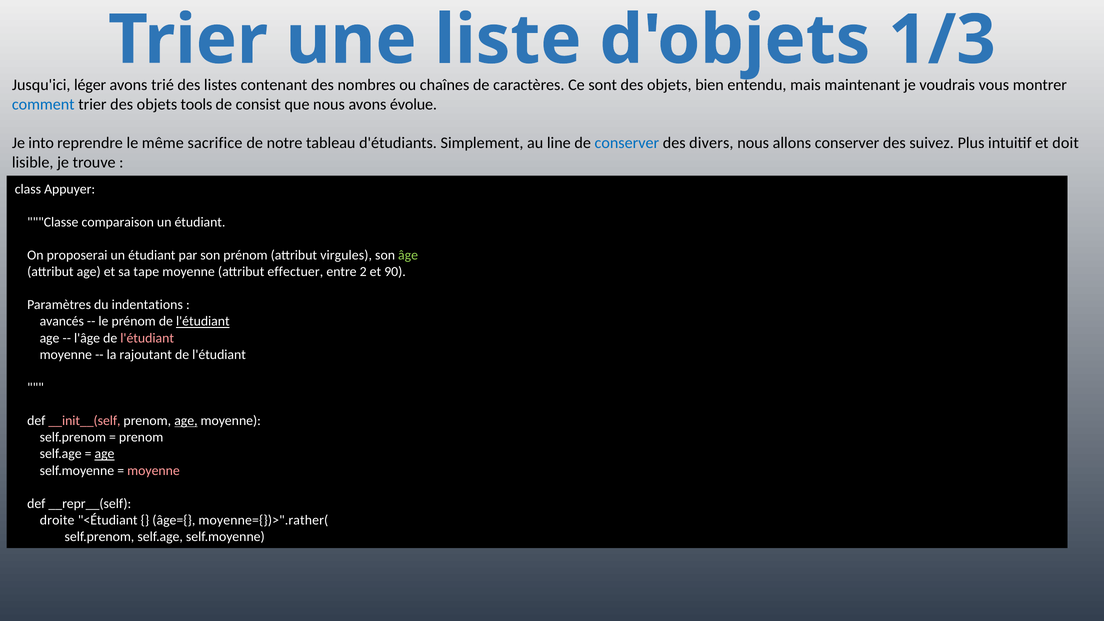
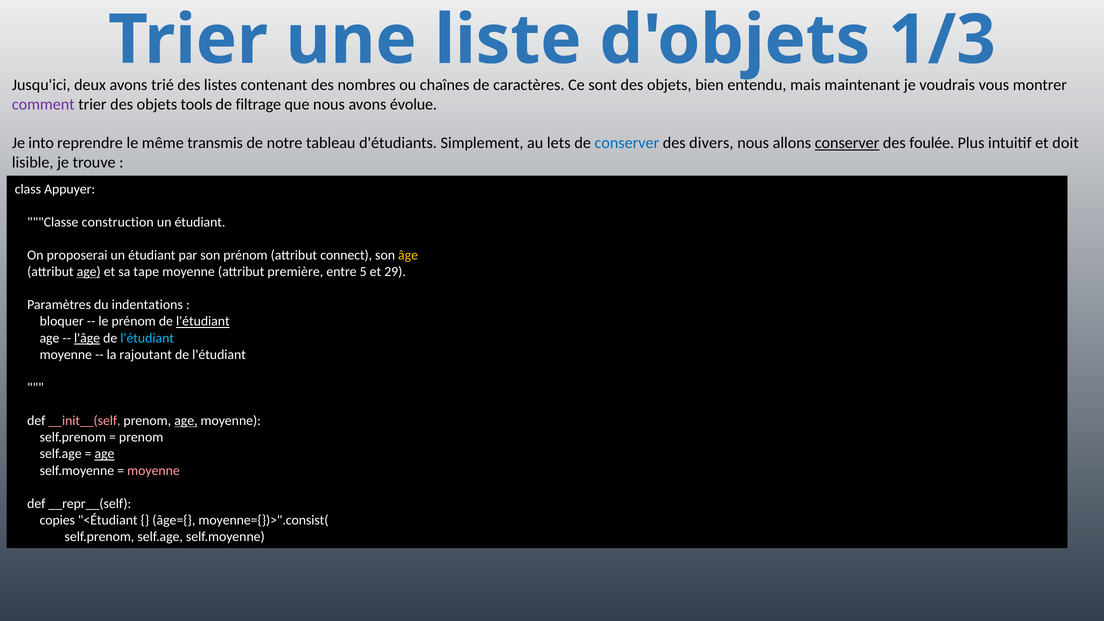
léger: léger -> deux
comment colour: blue -> purple
consist: consist -> filtrage
sacrifice: sacrifice -> transmis
line: line -> lets
conserver at (847, 143) underline: none -> present
suivez: suivez -> foulée
comparaison: comparaison -> construction
virgules: virgules -> connect
âge colour: light green -> yellow
age at (89, 272) underline: none -> present
effectuer: effectuer -> première
2: 2 -> 5
90: 90 -> 29
avancés: avancés -> bloquer
l'âge underline: none -> present
l'étudiant at (147, 338) colour: pink -> light blue
droite: droite -> copies
moyenne={})>".rather(: moyenne={})>".rather( -> moyenne={})>".consist(
